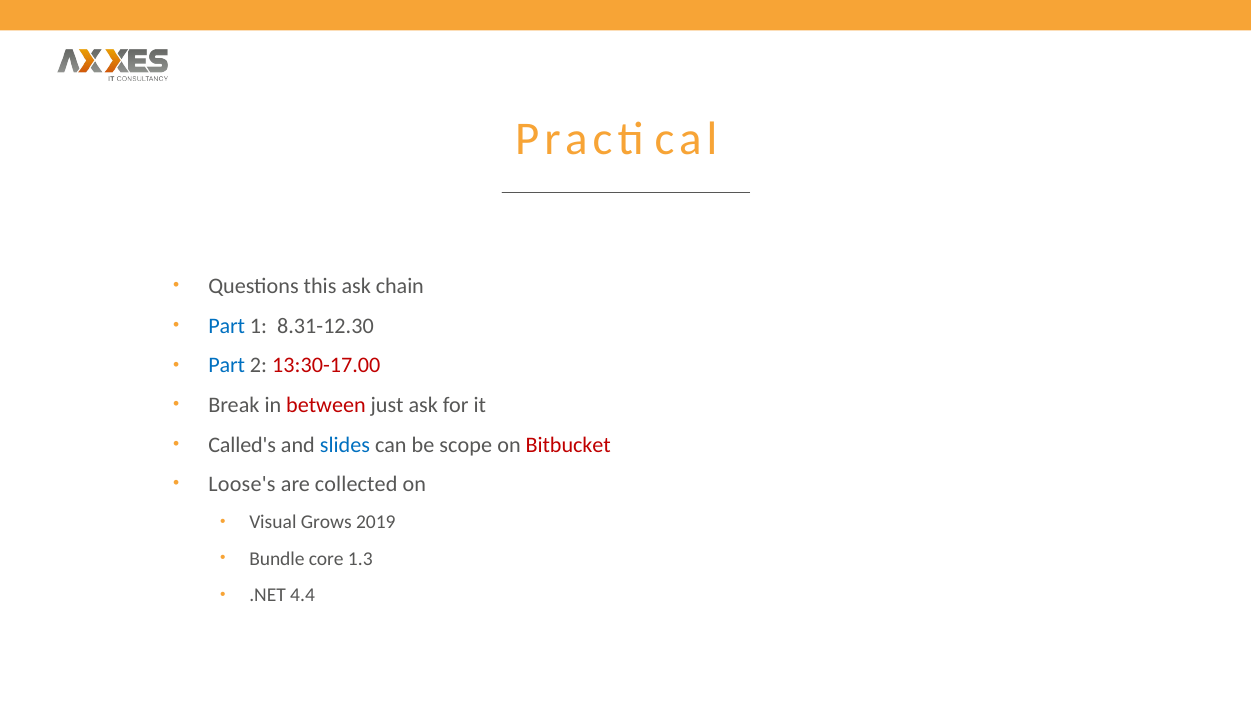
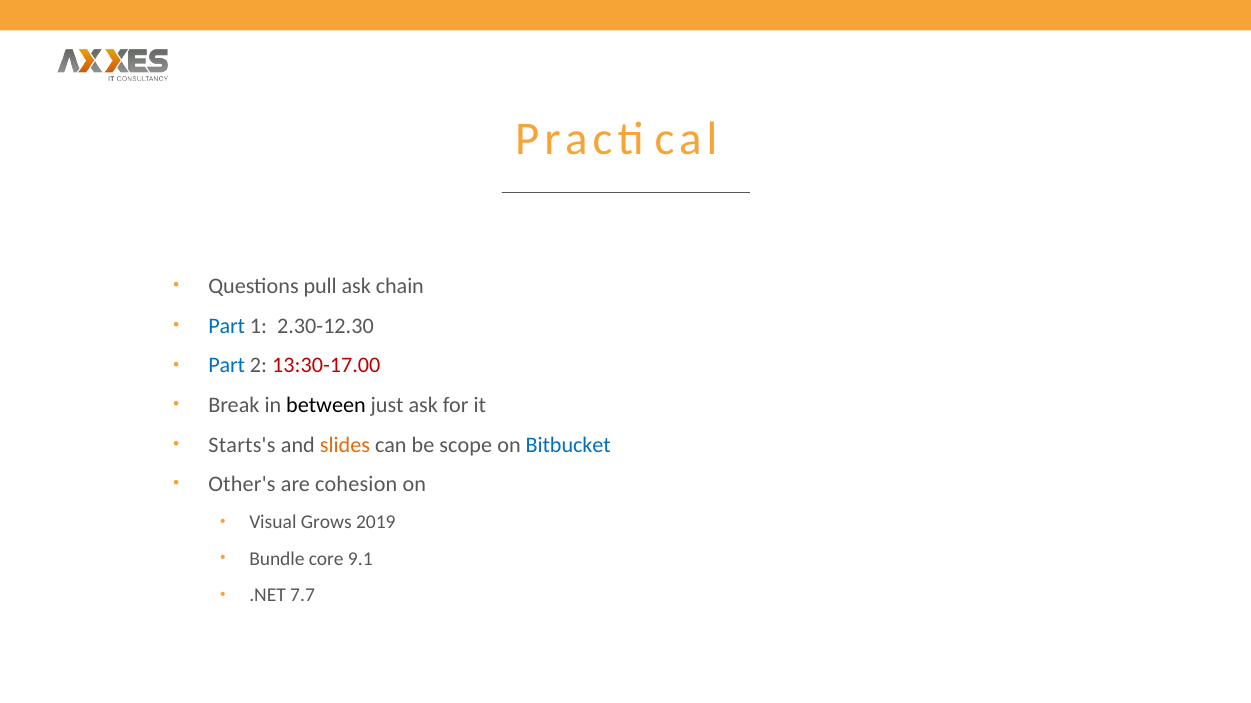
this: this -> pull
8.31-12.30: 8.31-12.30 -> 2.30-12.30
between colour: red -> black
Called's: Called's -> Starts's
slides colour: blue -> orange
Bitbucket colour: red -> blue
Loose's: Loose's -> Other's
collected: collected -> cohesion
1.3: 1.3 -> 9.1
4.4: 4.4 -> 7.7
